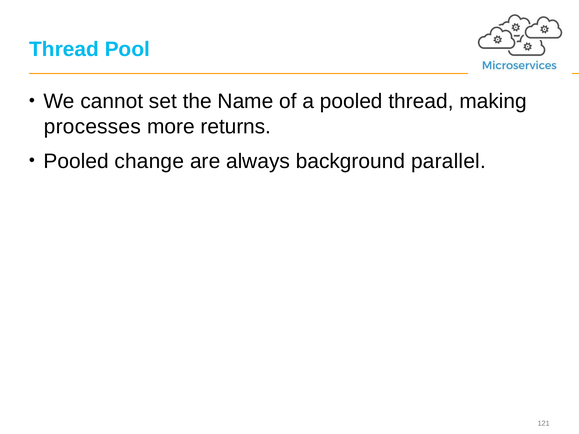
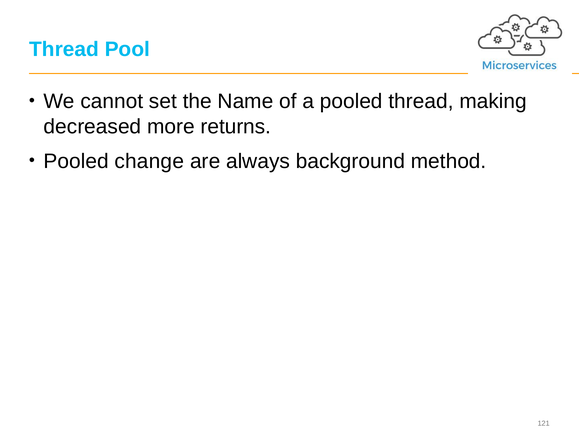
processes: processes -> decreased
parallel: parallel -> method
